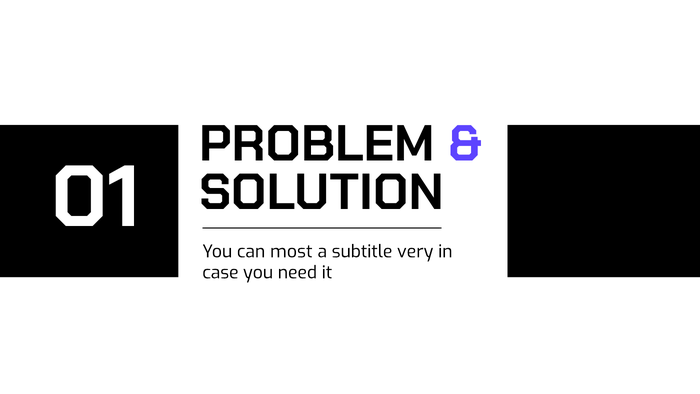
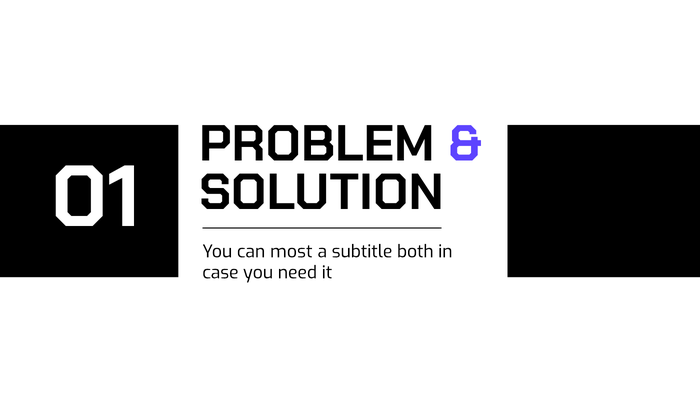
very: very -> both
